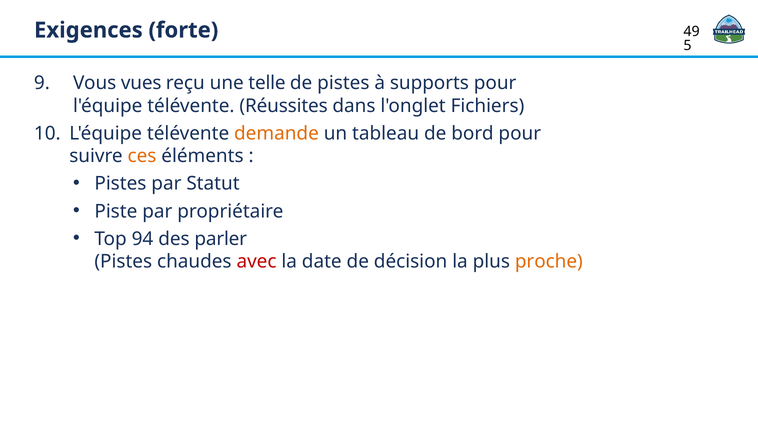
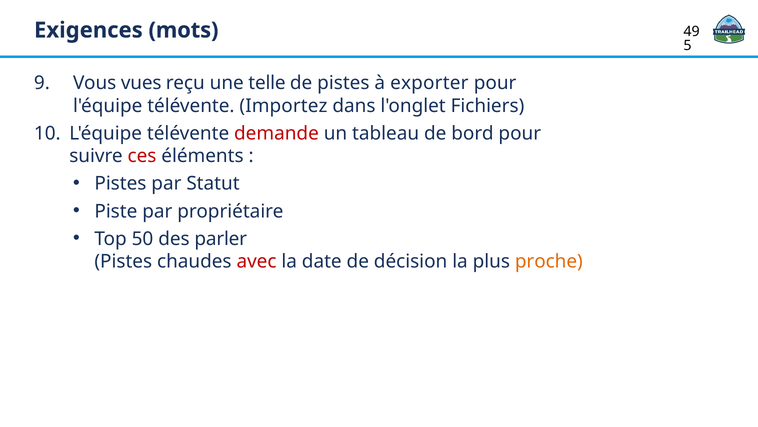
forte: forte -> mots
supports: supports -> exporter
Réussites: Réussites -> Importez
demande colour: orange -> red
ces colour: orange -> red
94: 94 -> 50
